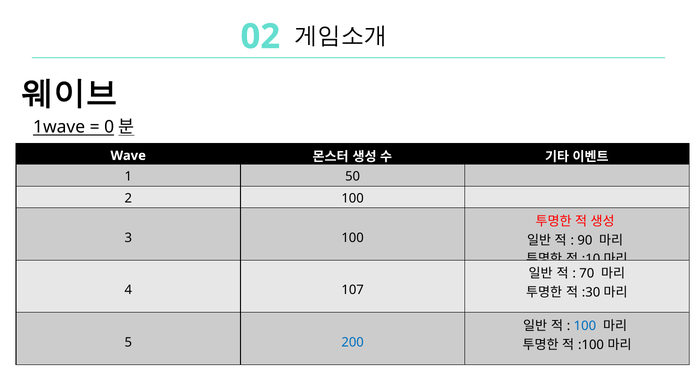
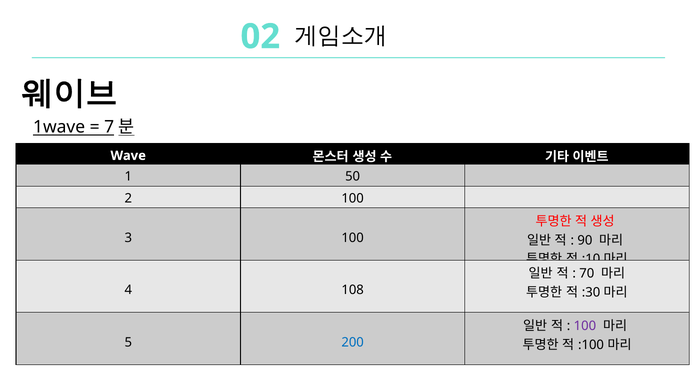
0: 0 -> 7
107: 107 -> 108
100 at (585, 326) colour: blue -> purple
